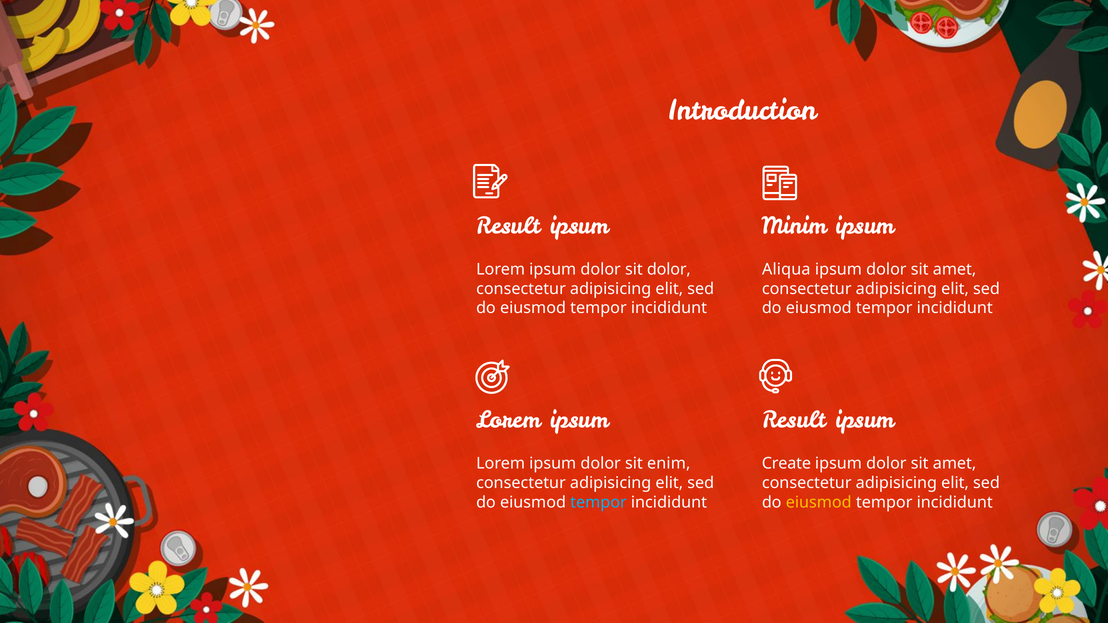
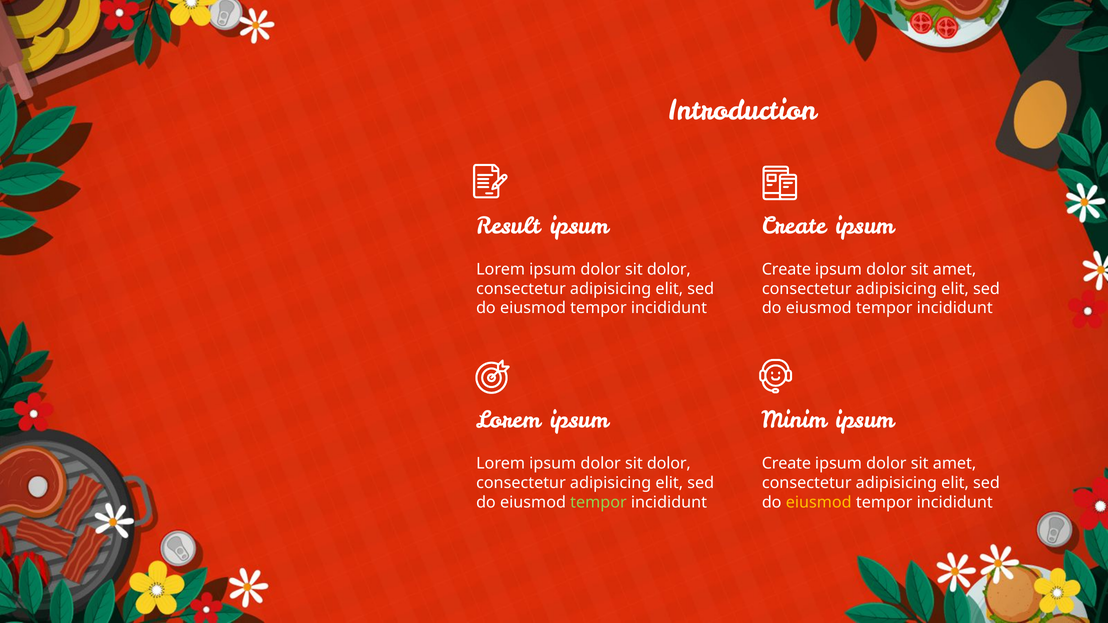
Minim at (794, 226): Minim -> Create
Aliqua at (786, 269): Aliqua -> Create
Result at (794, 421): Result -> Minim
enim at (669, 464): enim -> dolor
tempor at (598, 503) colour: light blue -> light green
